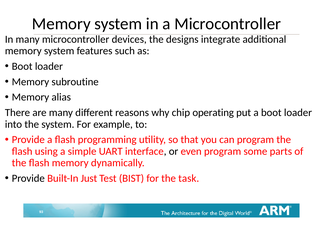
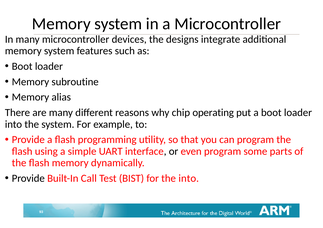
Just: Just -> Call
the task: task -> into
